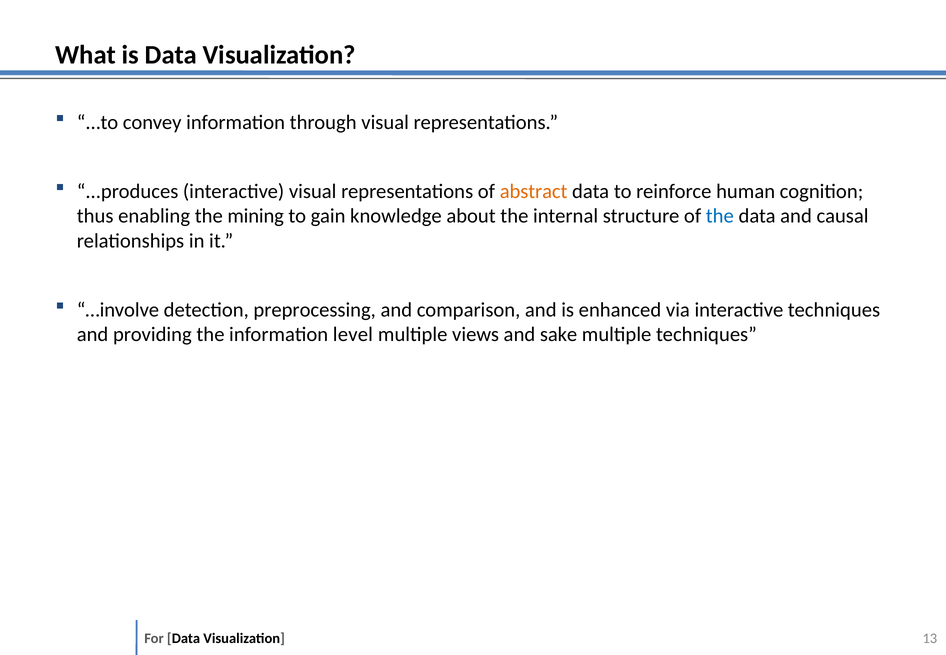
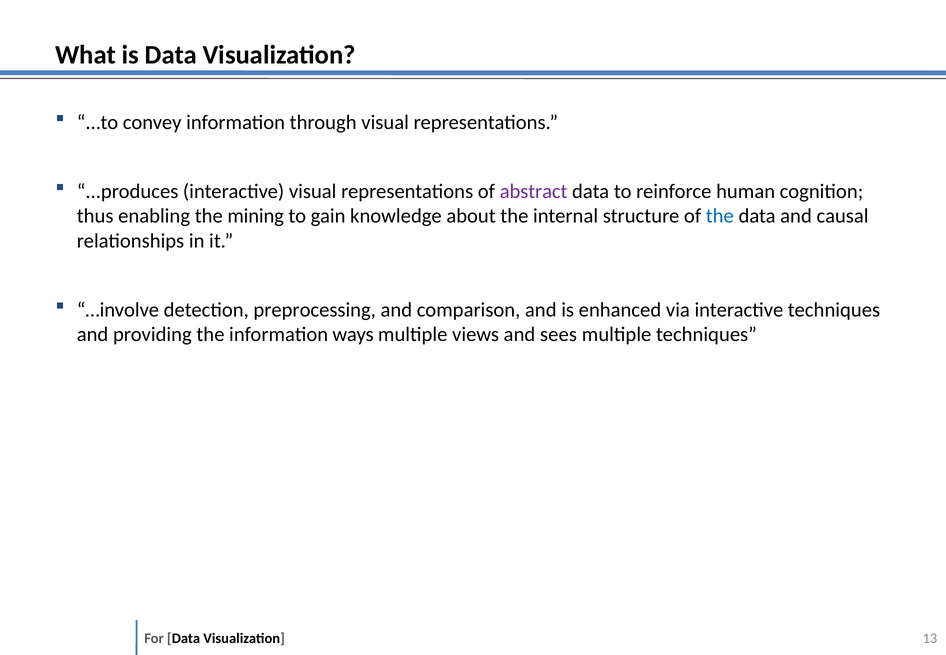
abstract colour: orange -> purple
level: level -> ways
sake: sake -> sees
